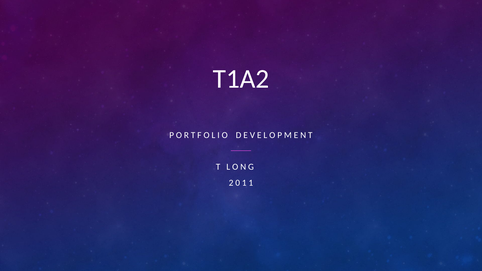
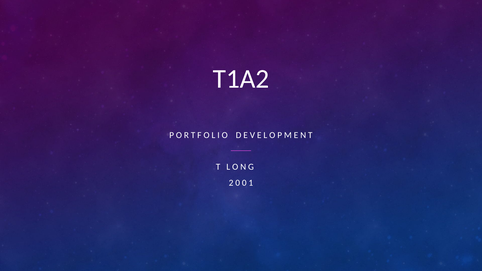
0 1: 1 -> 0
